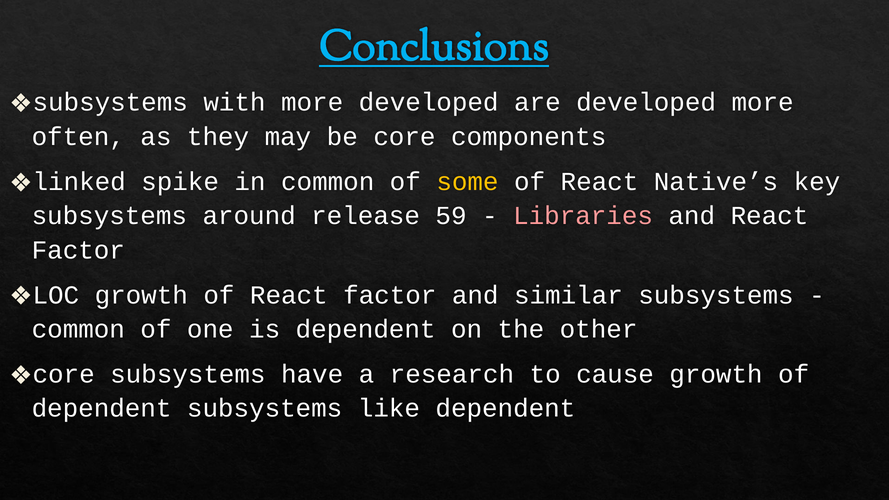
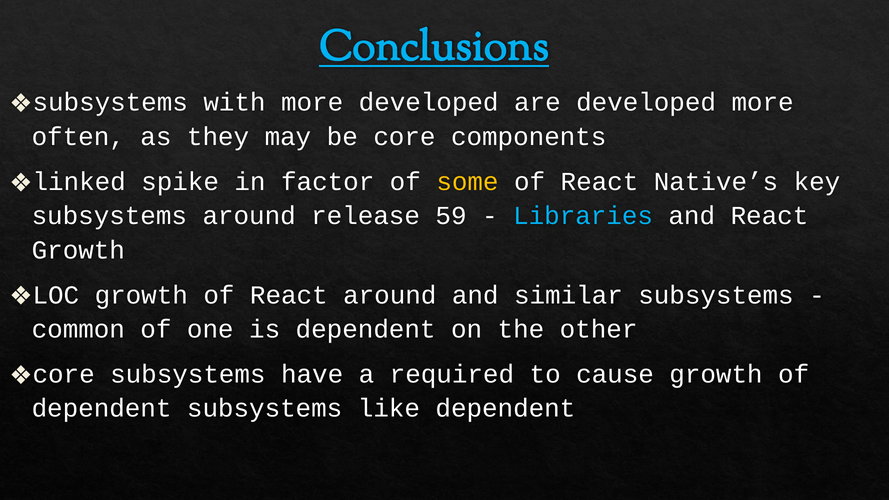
in common: common -> factor
Libraries colour: pink -> light blue
Factor at (78, 250): Factor -> Growth
of React factor: factor -> around
research: research -> required
